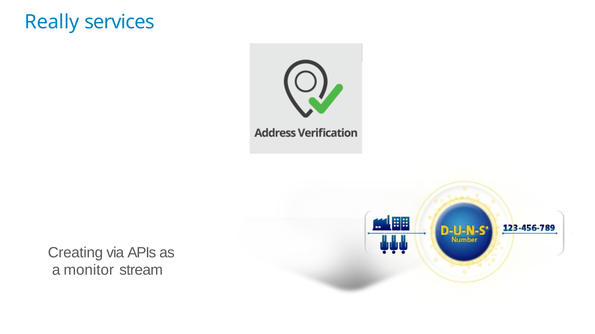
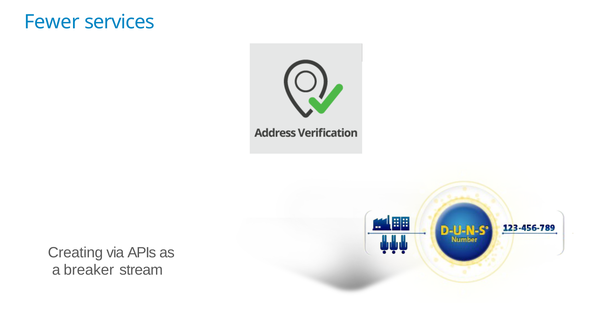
Really: Really -> Fewer
monitor: monitor -> breaker
